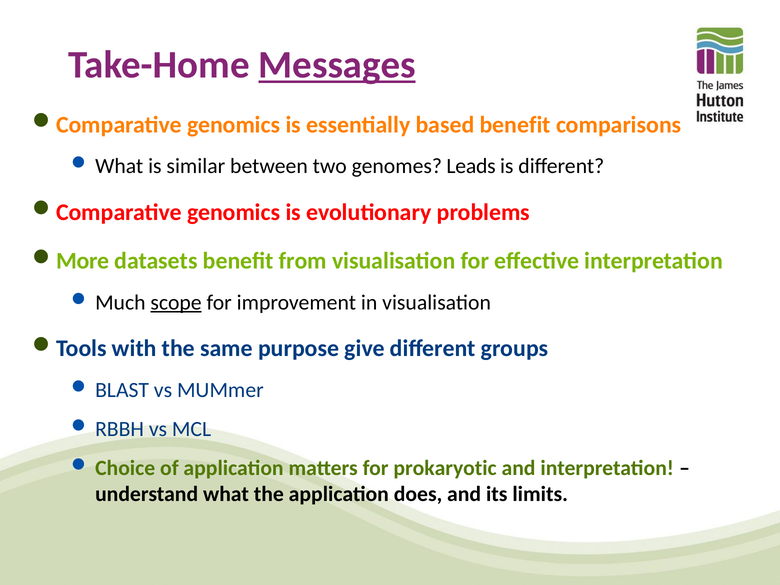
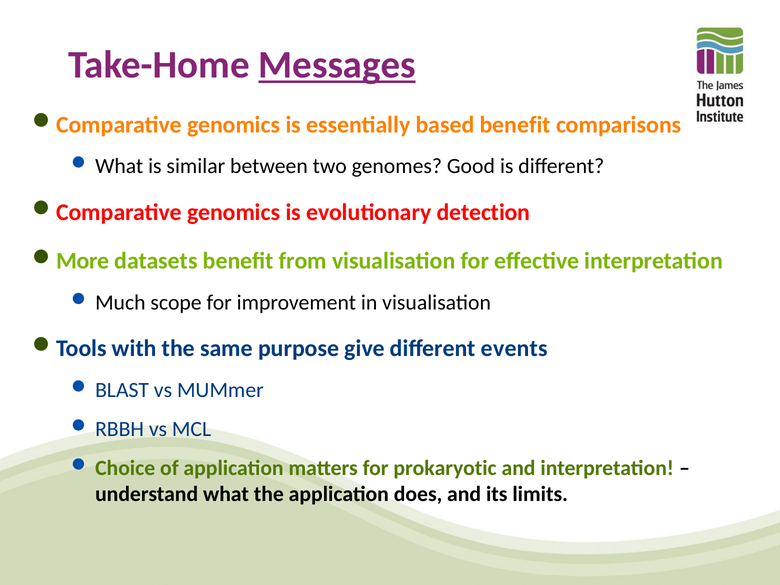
Leads: Leads -> Good
problems: problems -> detection
scope underline: present -> none
groups: groups -> events
